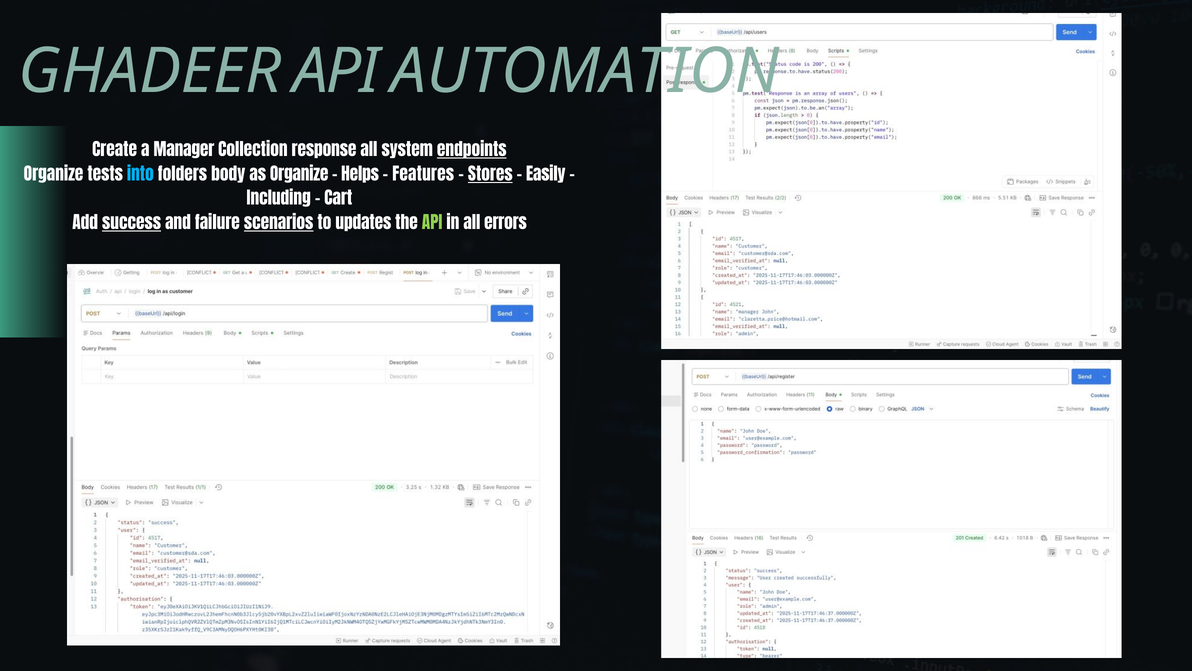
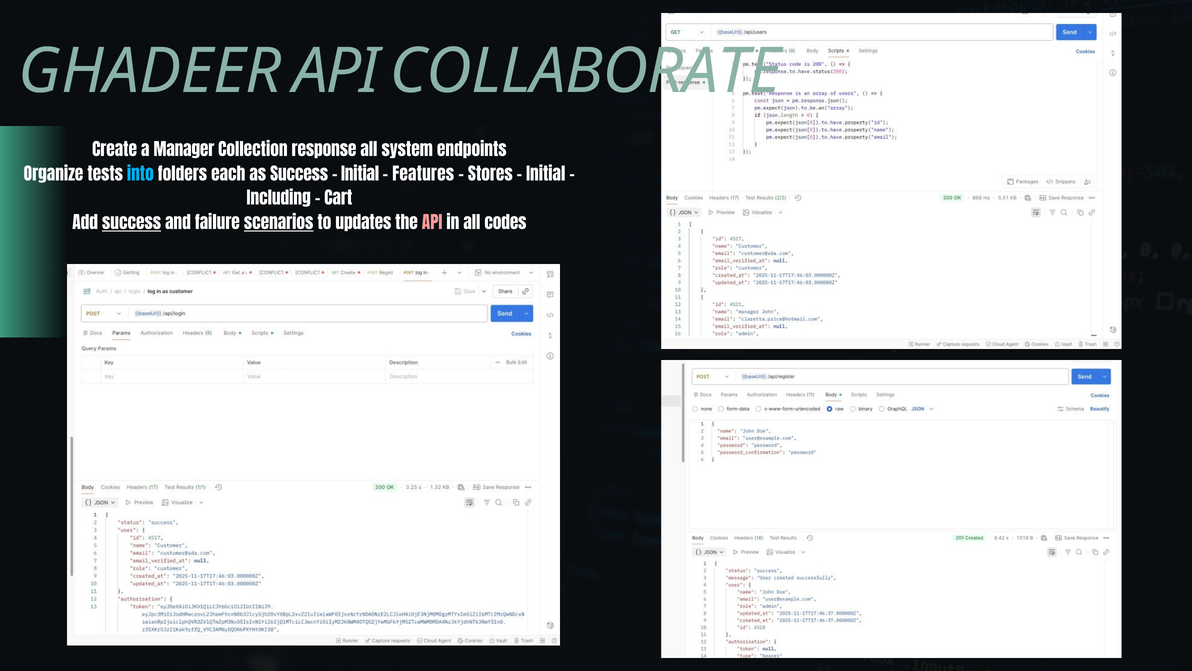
AUTOMATION: AUTOMATION -> COLLABORATE
endpoints underline: present -> none
body: body -> each
as Organize: Organize -> Success
Helps at (360, 175): Helps -> Initial
Stores underline: present -> none
Easily at (546, 175): Easily -> Initial
API at (432, 223) colour: light green -> pink
errors: errors -> codes
